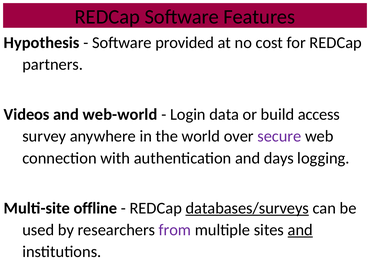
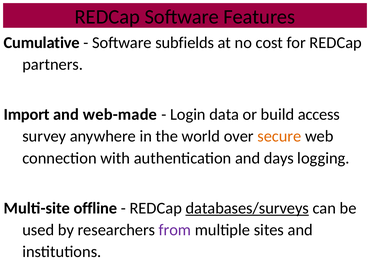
Hypothesis: Hypothesis -> Cumulative
provided: provided -> subfields
Videos: Videos -> Import
web-world: web-world -> web-made
secure colour: purple -> orange
and at (300, 230) underline: present -> none
